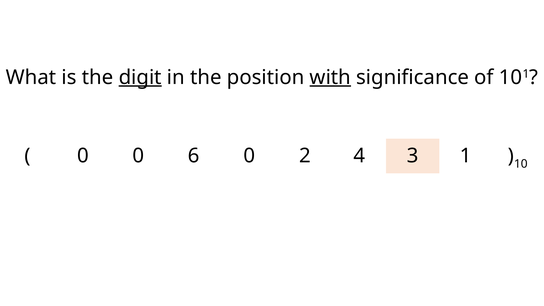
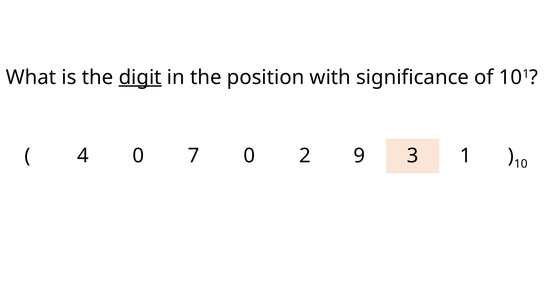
with underline: present -> none
0 at (83, 156): 0 -> 4
6: 6 -> 7
4: 4 -> 9
